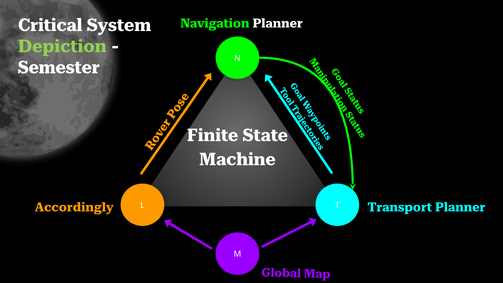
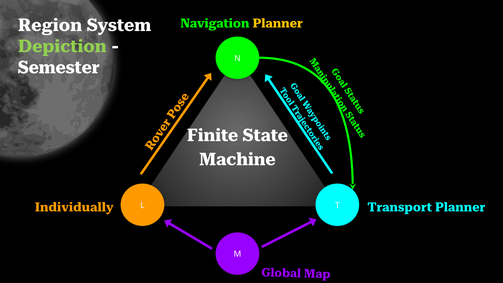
Planner at (278, 23) colour: white -> yellow
Critical: Critical -> Region
Accordingly: Accordingly -> Individually
